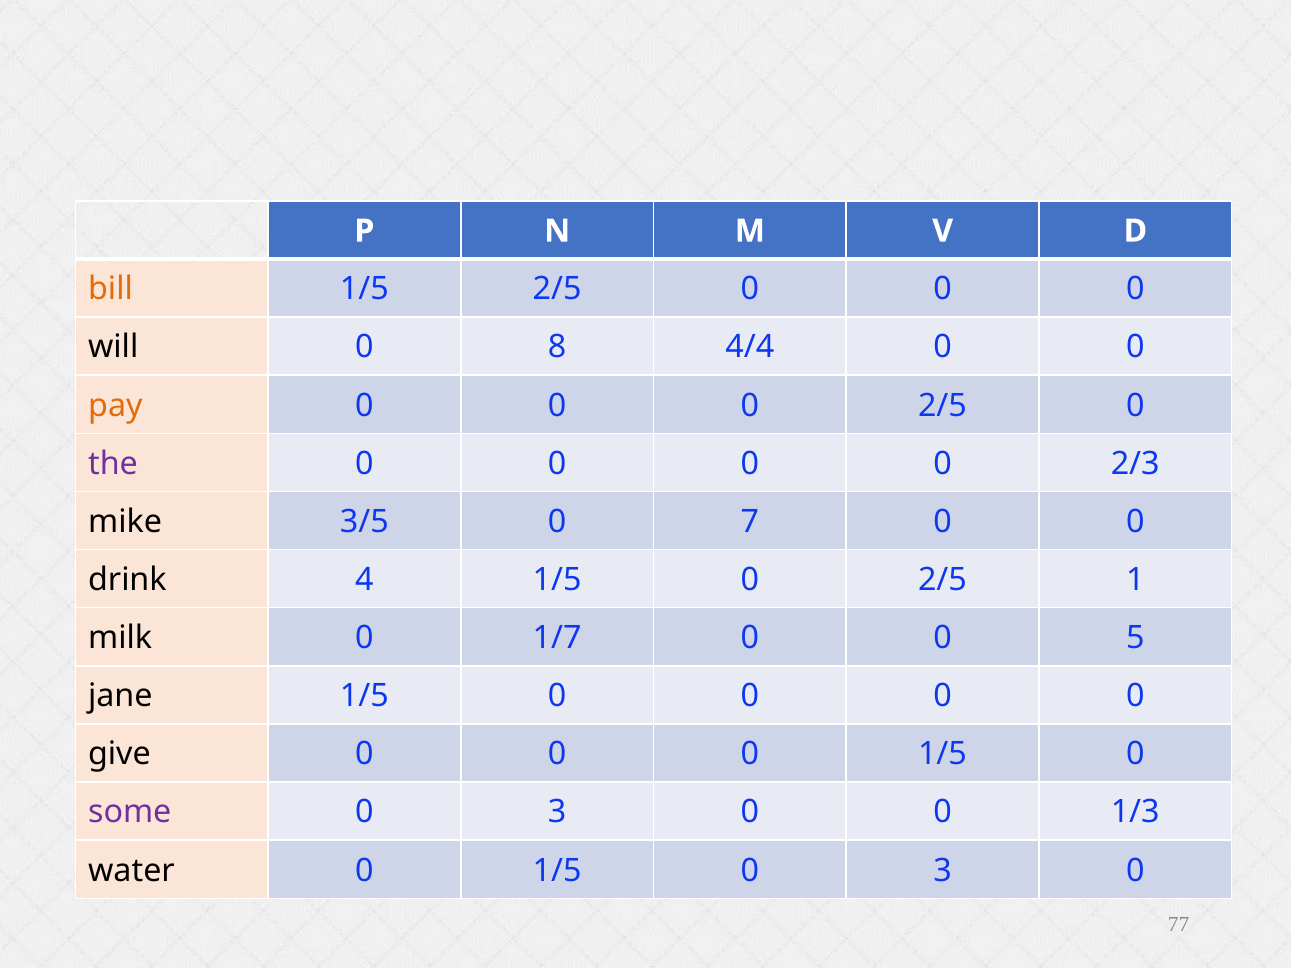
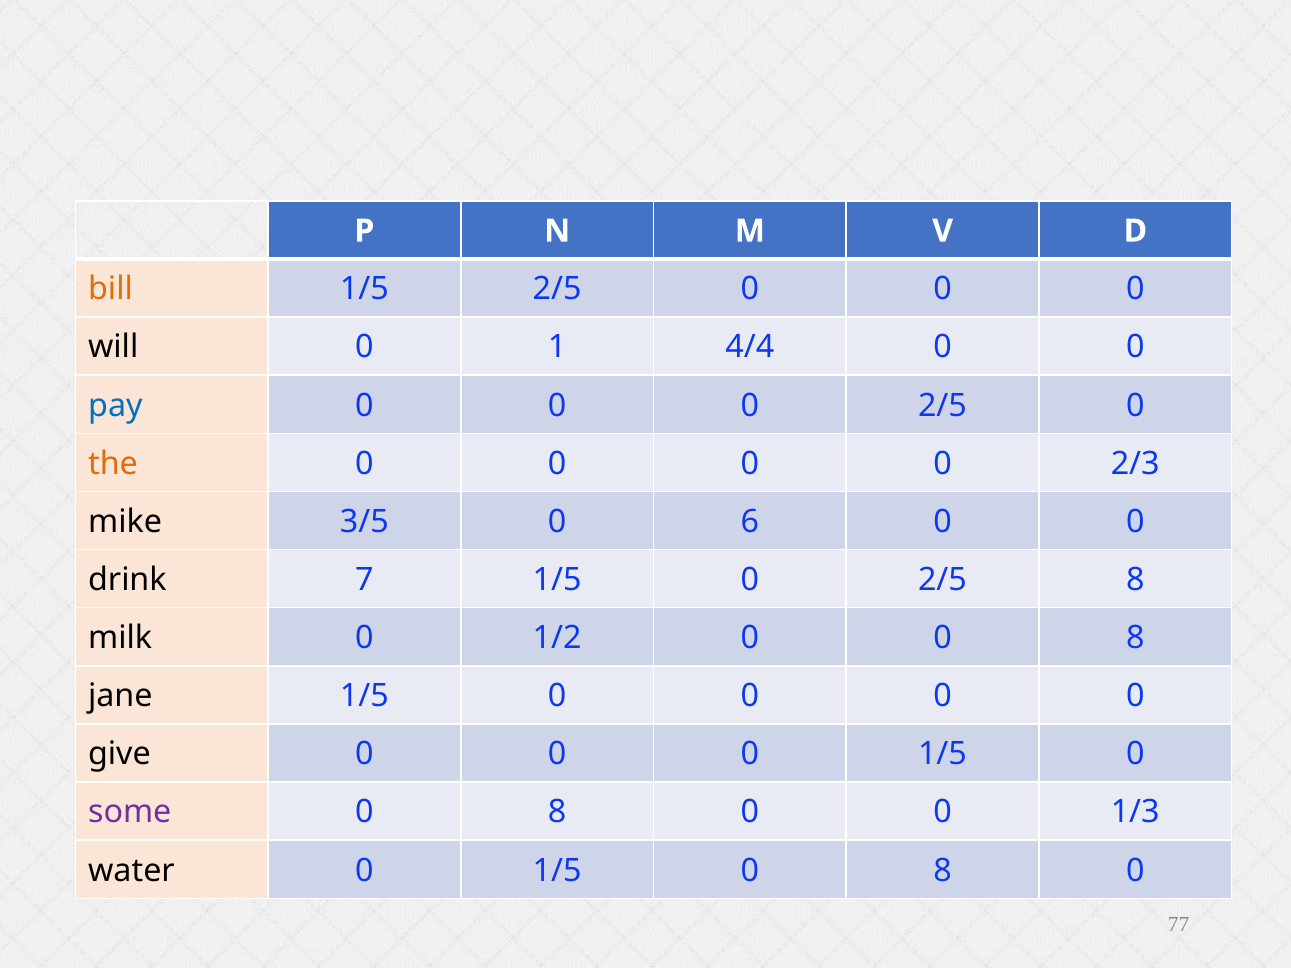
8: 8 -> 1
pay colour: orange -> blue
the colour: purple -> orange
7: 7 -> 6
4: 4 -> 7
2/5 1: 1 -> 8
1/7: 1/7 -> 1/2
0 0 5: 5 -> 8
3 at (557, 812): 3 -> 8
1/5 0 3: 3 -> 8
